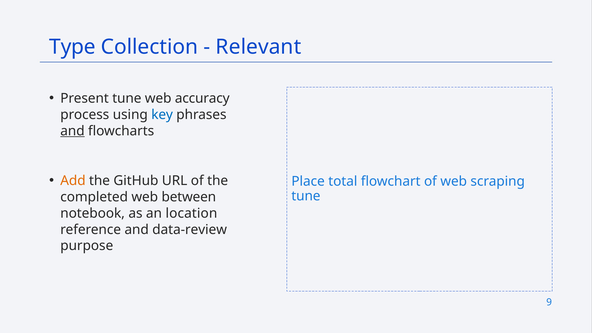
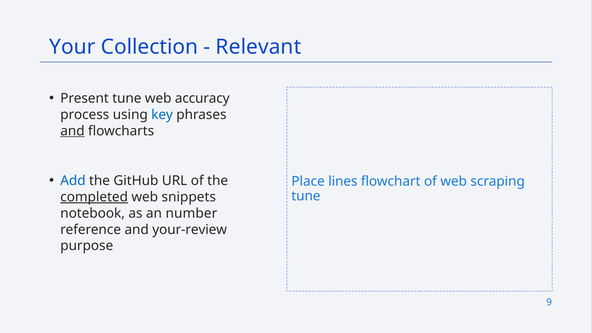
Type: Type -> Your
Add colour: orange -> blue
total: total -> lines
completed underline: none -> present
between: between -> snippets
location: location -> number
data-review: data-review -> your-review
